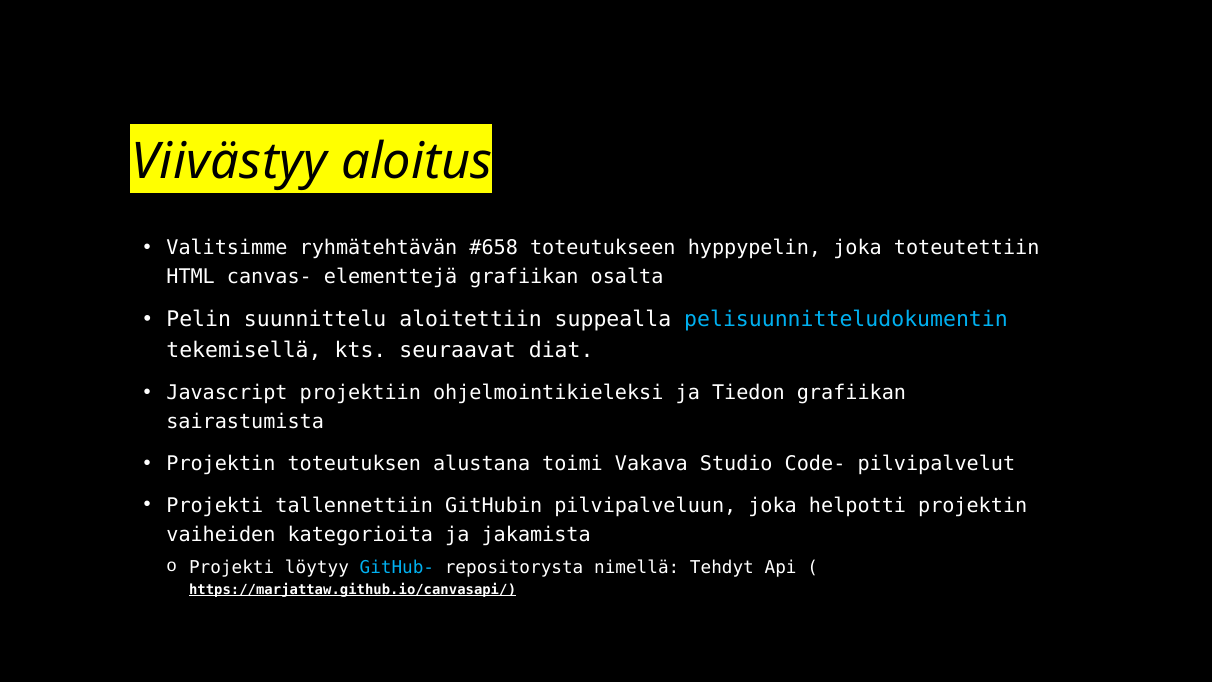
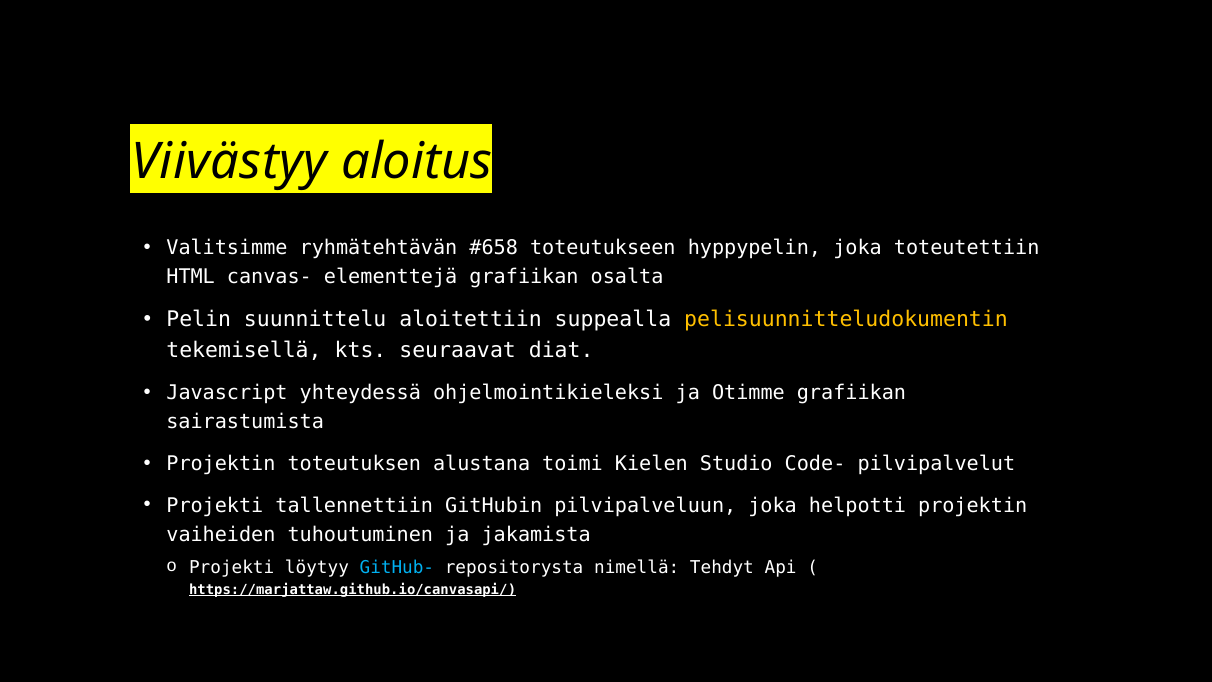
pelisuunnitteludokumentin colour: light blue -> yellow
projektiin: projektiin -> yhteydessä
Tiedon: Tiedon -> Otimme
Vakava: Vakava -> Kielen
kategorioita: kategorioita -> tuhoutuminen
